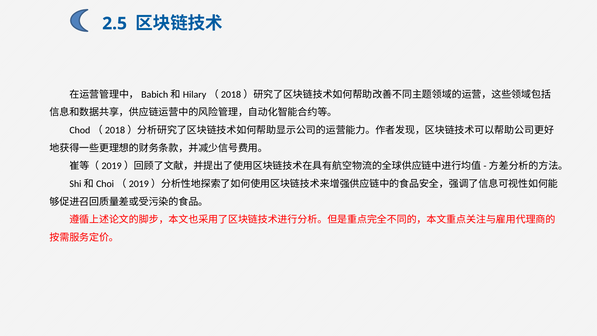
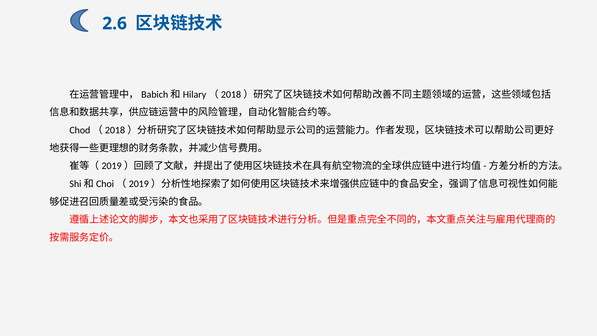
2.5: 2.5 -> 2.6
